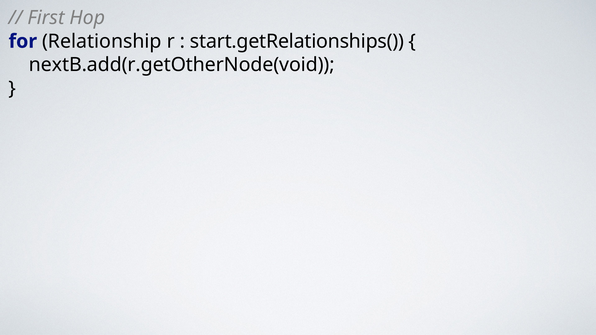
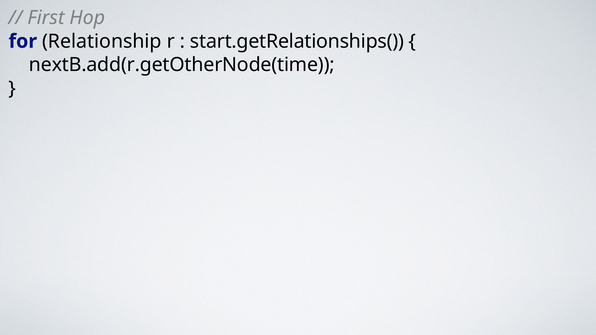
nextB.add(r.getOtherNode(void: nextB.add(r.getOtherNode(void -> nextB.add(r.getOtherNode(time
